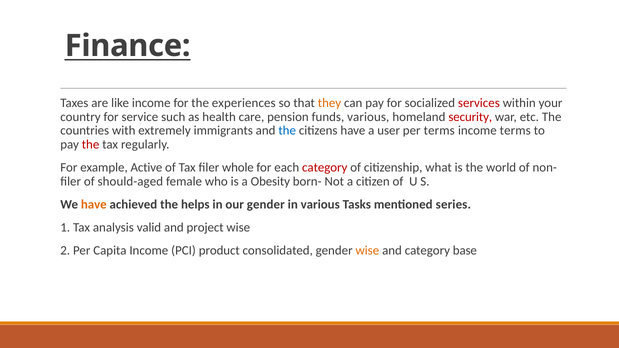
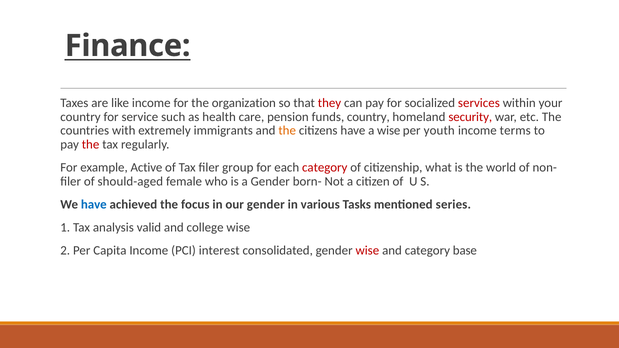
experiences: experiences -> organization
they colour: orange -> red
funds various: various -> country
the at (287, 131) colour: blue -> orange
a user: user -> wise
per terms: terms -> youth
whole: whole -> group
a Obesity: Obesity -> Gender
have at (94, 205) colour: orange -> blue
helps: helps -> focus
project: project -> college
product: product -> interest
wise at (367, 250) colour: orange -> red
